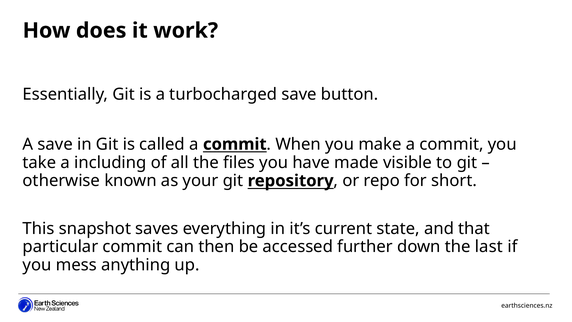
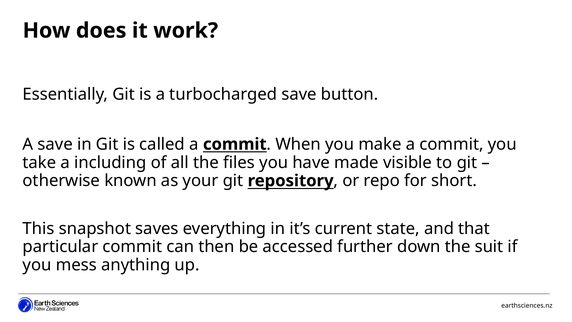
last: last -> suit
